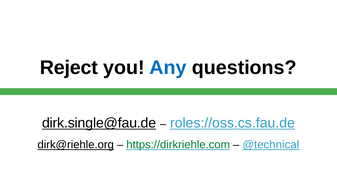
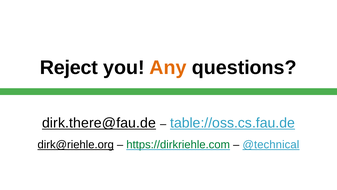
Any colour: blue -> orange
dirk.single@fau.de: dirk.single@fau.de -> dirk.there@fau.de
roles://oss.cs.fau.de: roles://oss.cs.fau.de -> table://oss.cs.fau.de
